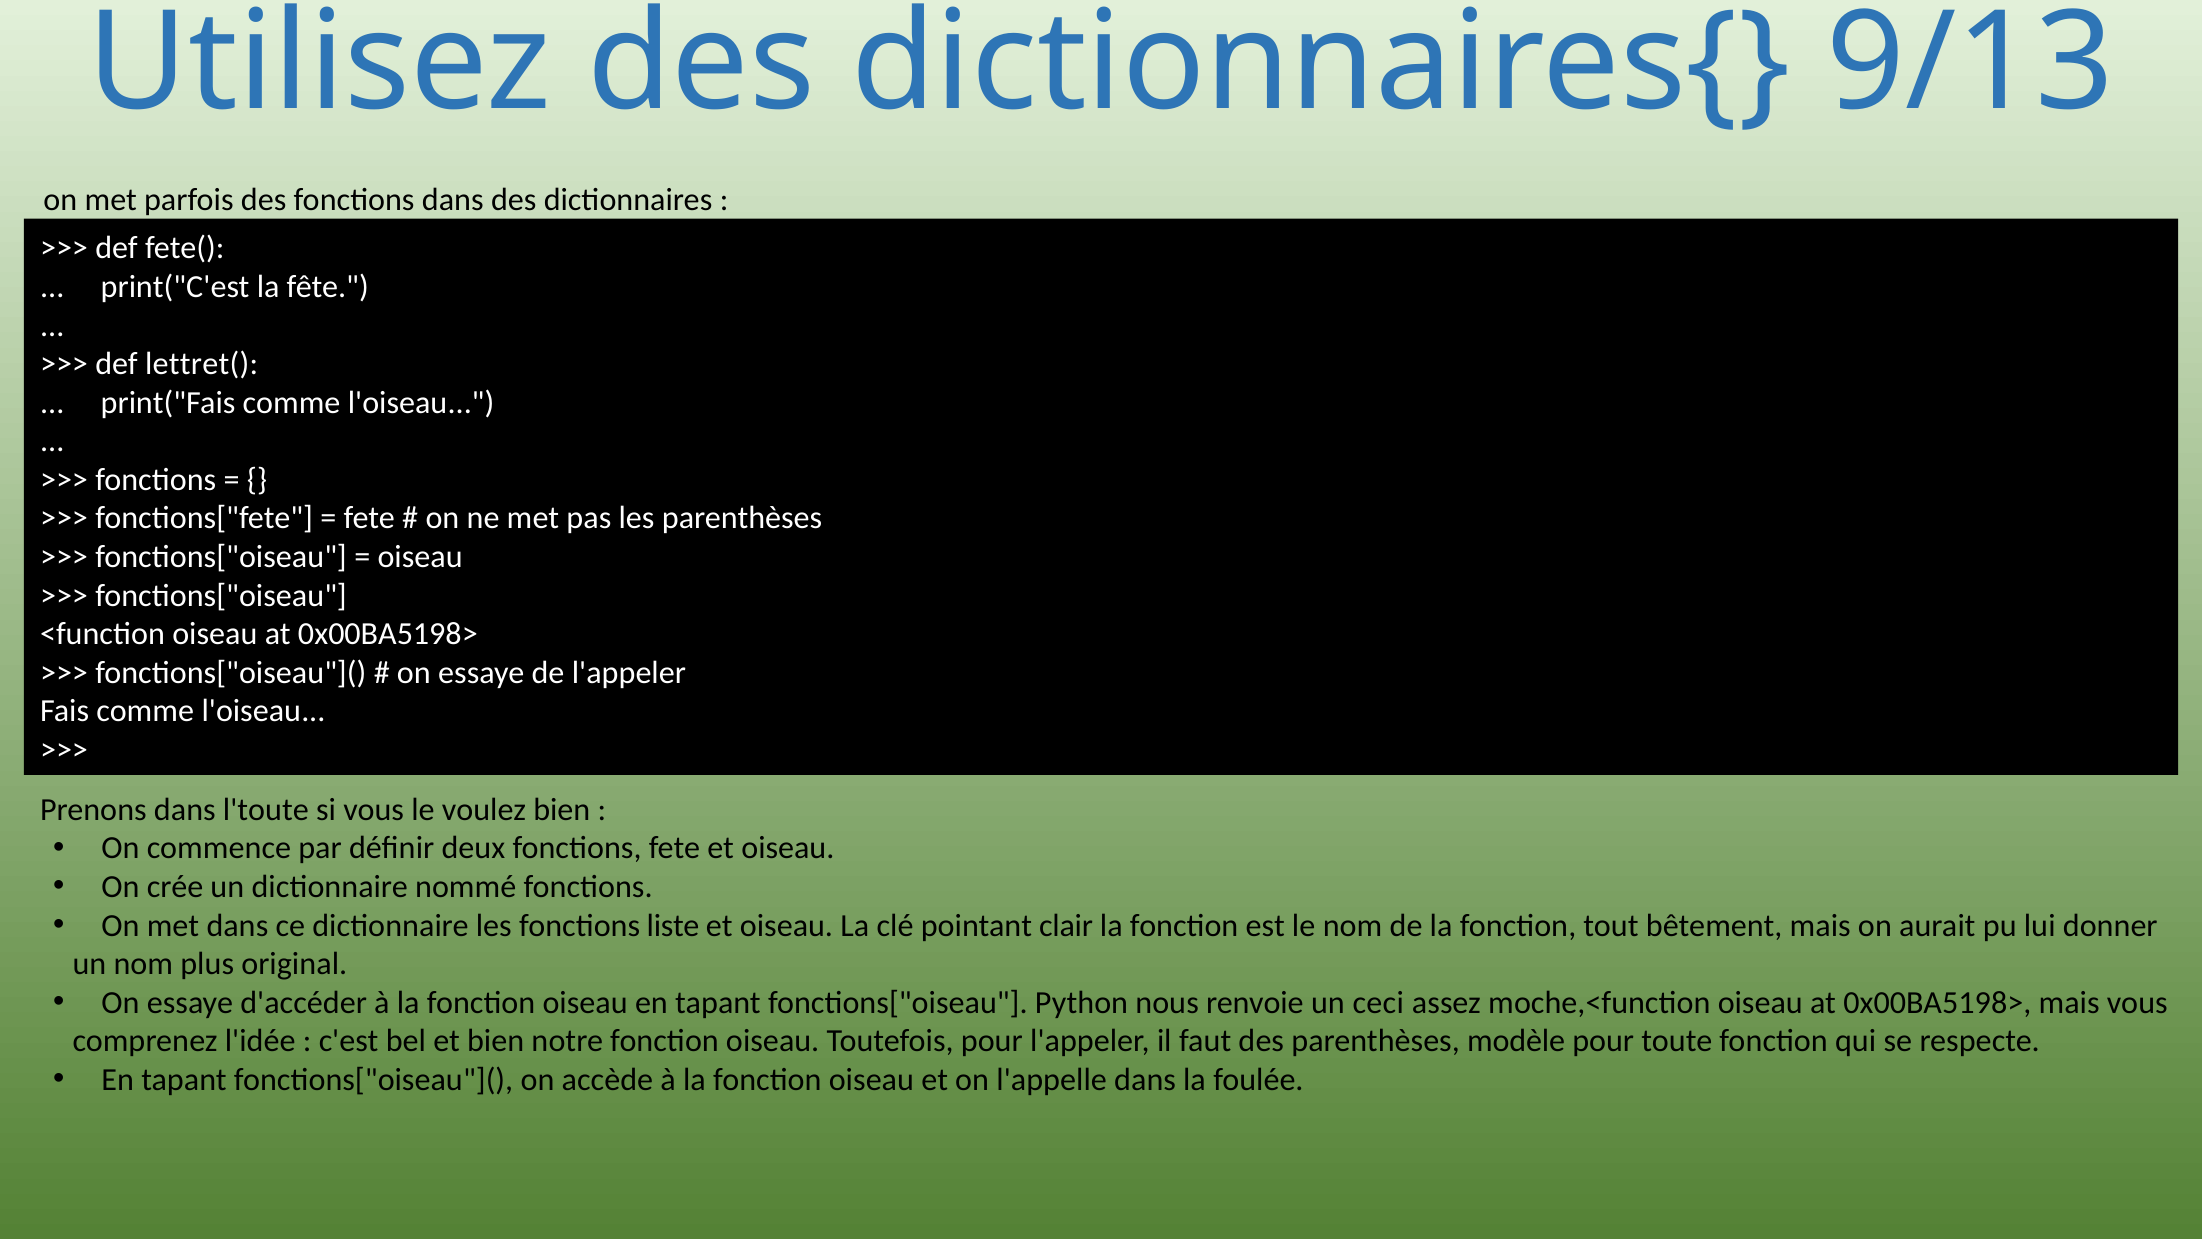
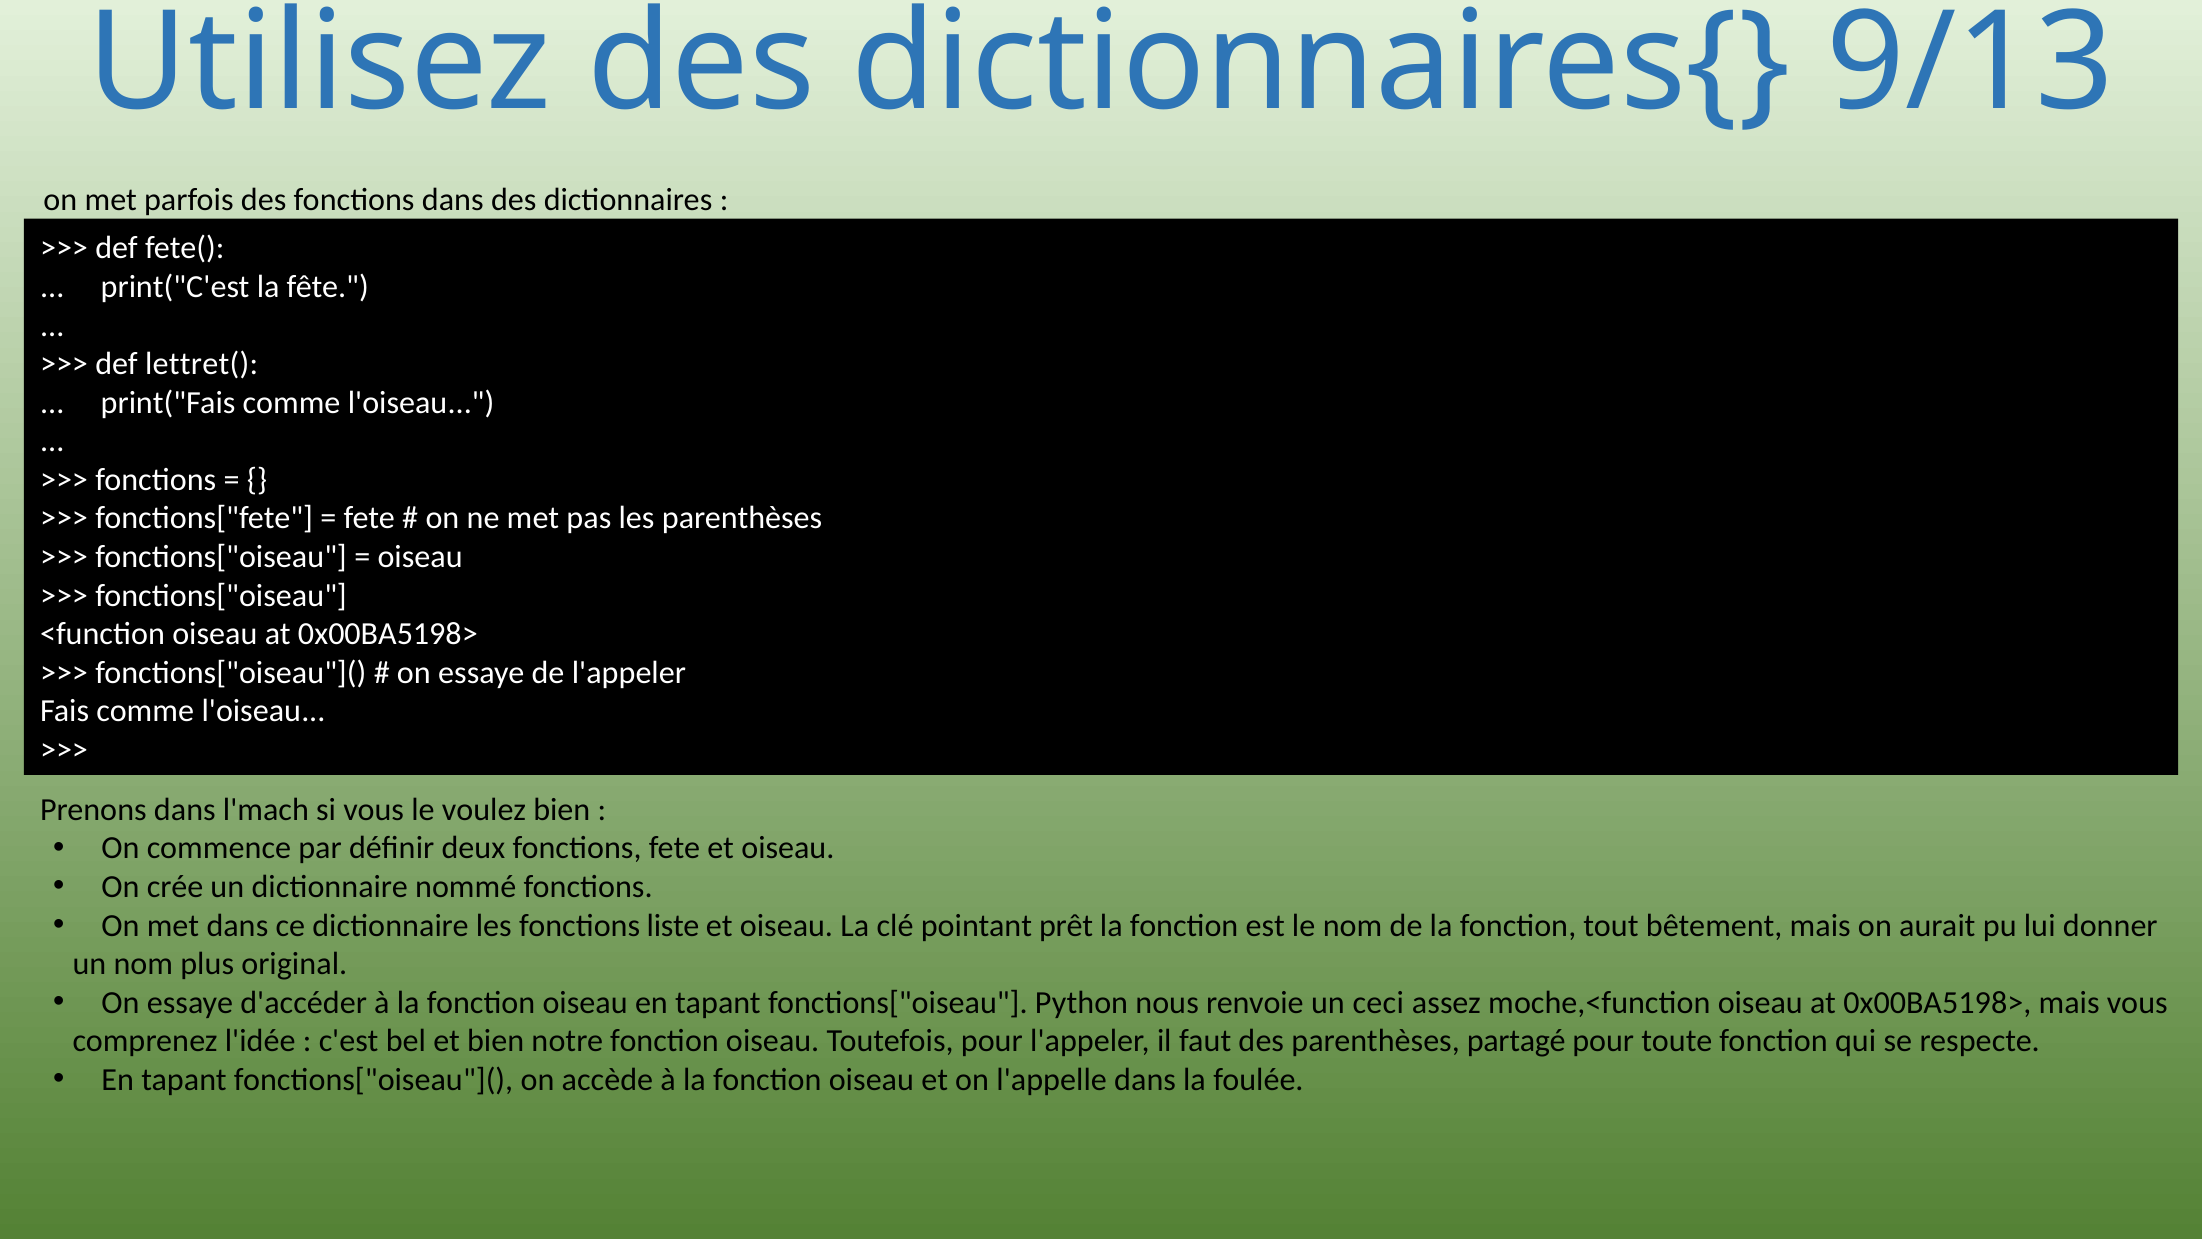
l'toute: l'toute -> l'mach
clair: clair -> prêt
modèle: modèle -> partagé
